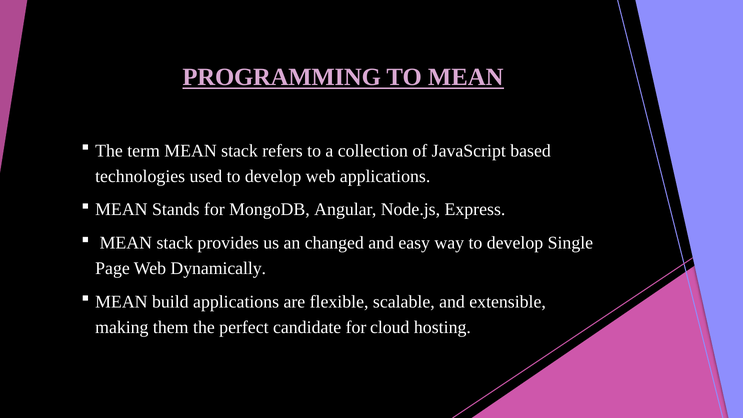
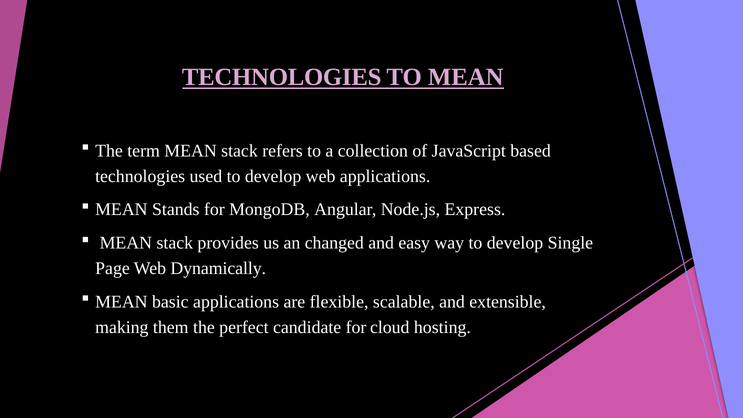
PROGRAMMING at (282, 77): PROGRAMMING -> TECHNOLOGIES
build: build -> basic
